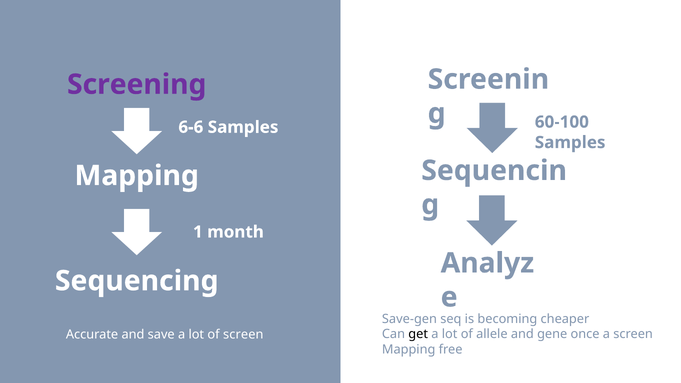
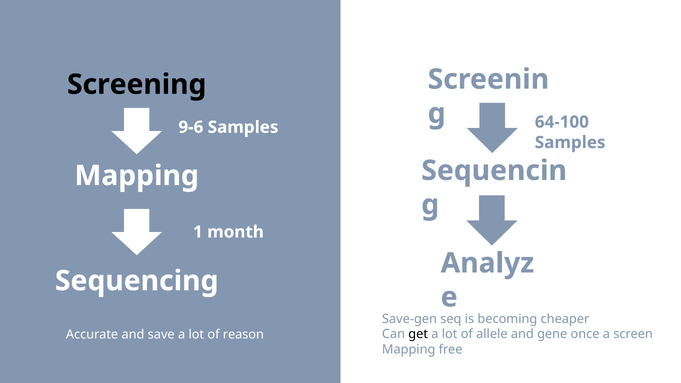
Screening colour: purple -> black
60-100: 60-100 -> 64-100
6-6: 6-6 -> 9-6
of screen: screen -> reason
